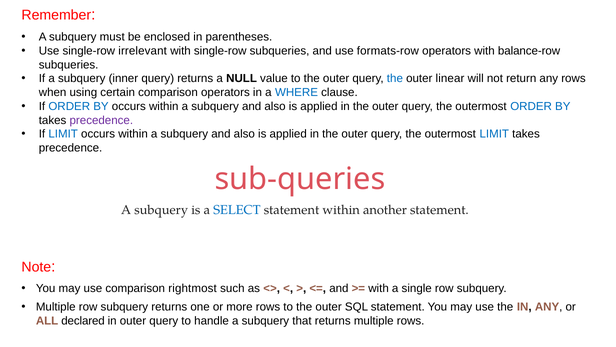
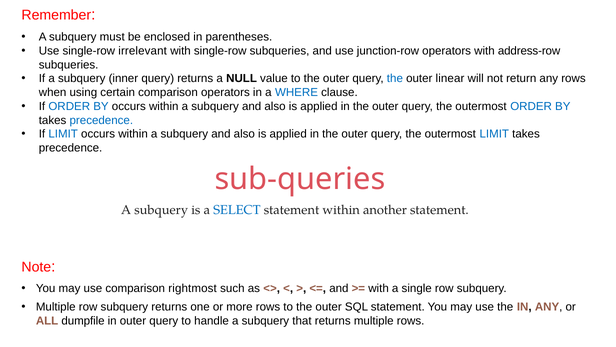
formats-row: formats-row -> junction-row
balance-row: balance-row -> address-row
precedence at (101, 120) colour: purple -> blue
declared: declared -> dumpfile
